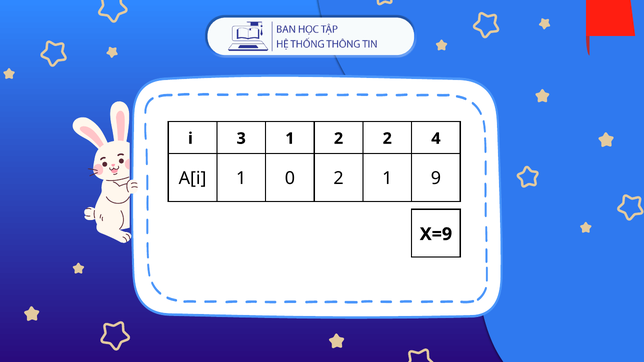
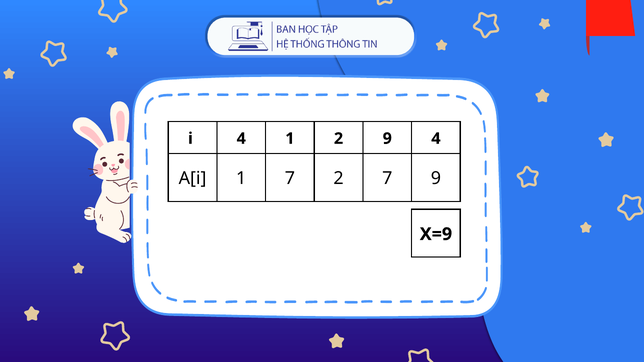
i 3: 3 -> 4
2 2: 2 -> 9
1 0: 0 -> 7
2 1: 1 -> 7
